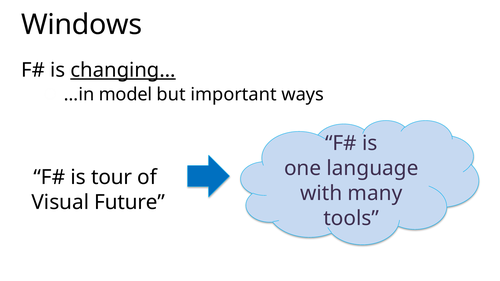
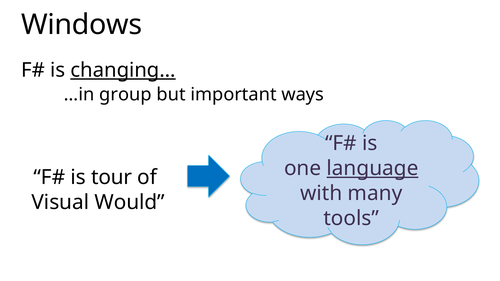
model: model -> group
language underline: none -> present
Future: Future -> Would
